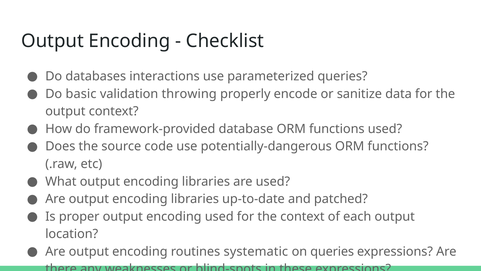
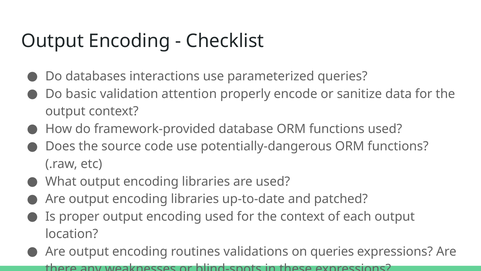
throwing: throwing -> attention
systematic: systematic -> validations
